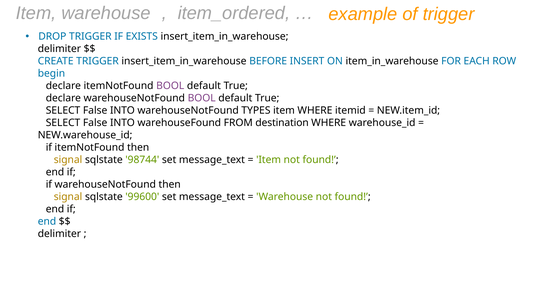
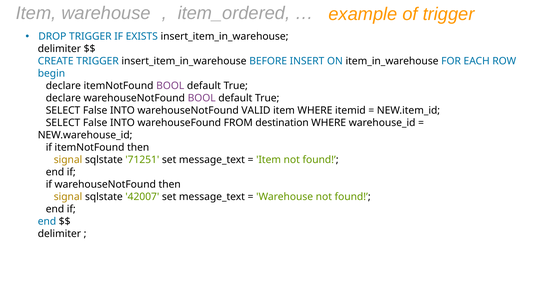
TYPES: TYPES -> VALID
98744: 98744 -> 71251
99600: 99600 -> 42007
